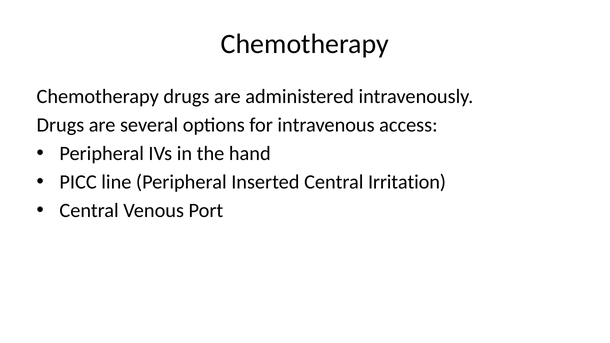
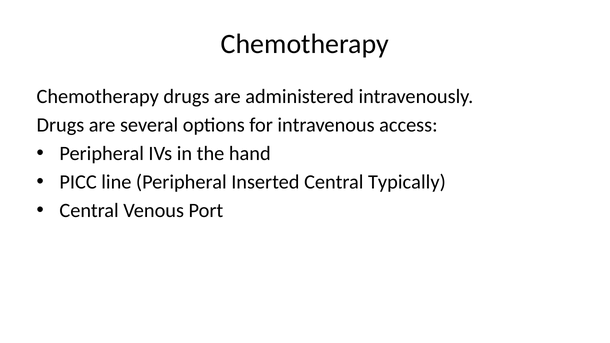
Irritation: Irritation -> Typically
